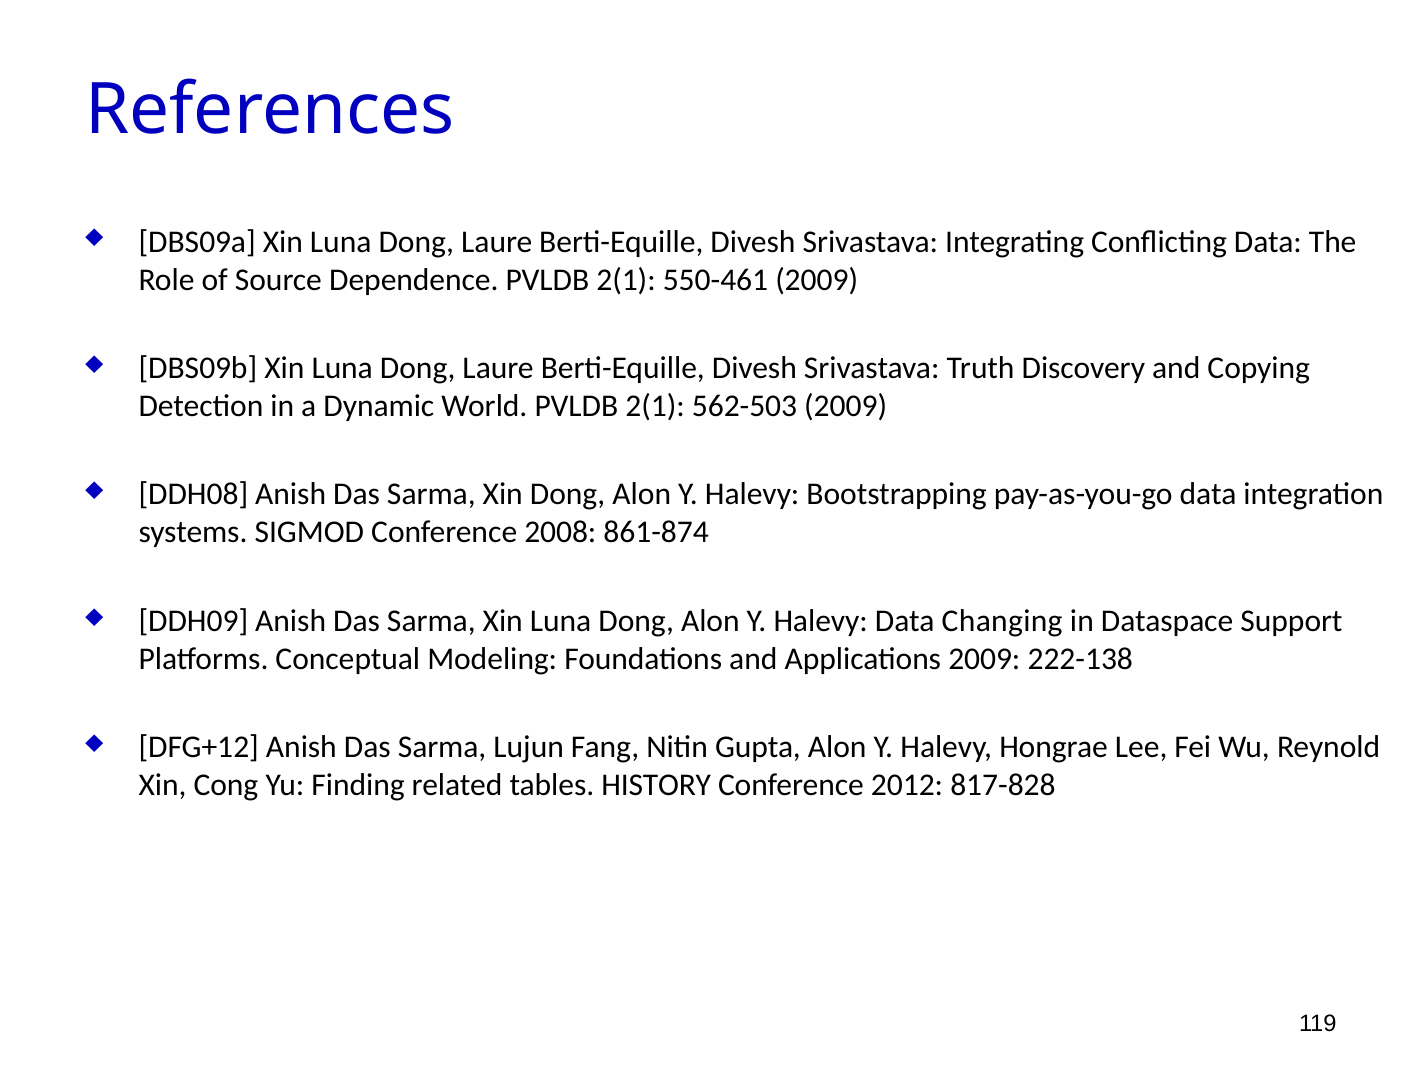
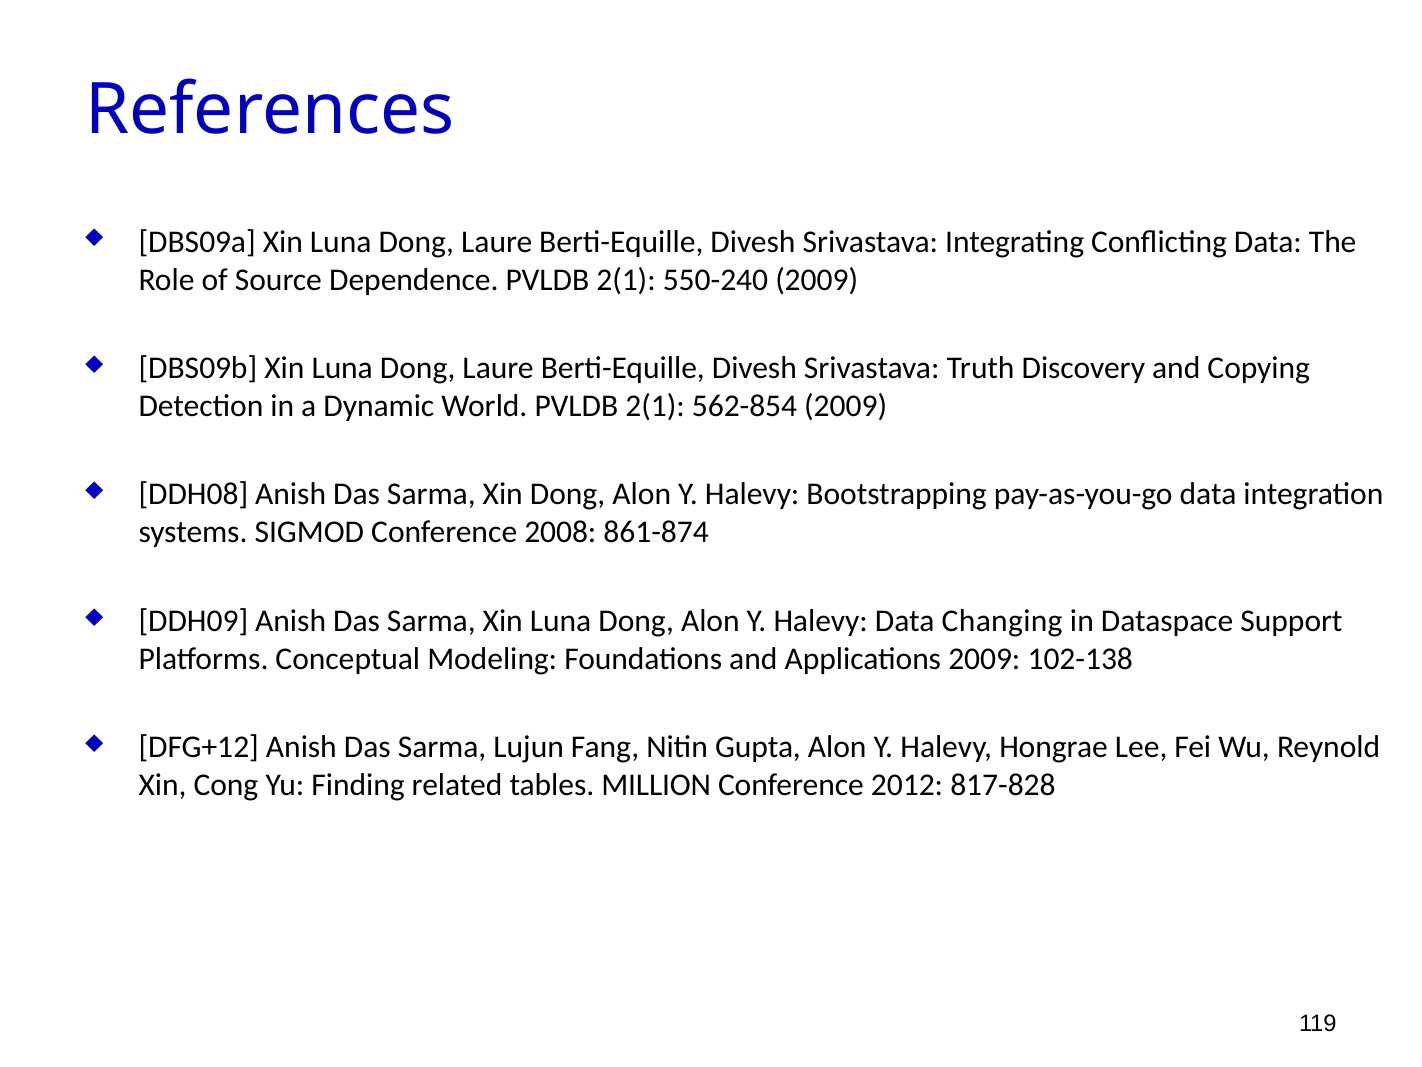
550-461: 550-461 -> 550-240
562-503: 562-503 -> 562-854
222-138: 222-138 -> 102-138
HISTORY: HISTORY -> MILLION
